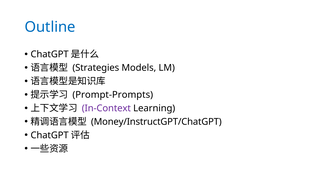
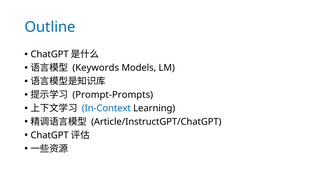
Strategies: Strategies -> Keywords
In-Context colour: purple -> blue
Money/InstructGPT/ChatGPT: Money/InstructGPT/ChatGPT -> Article/InstructGPT/ChatGPT
